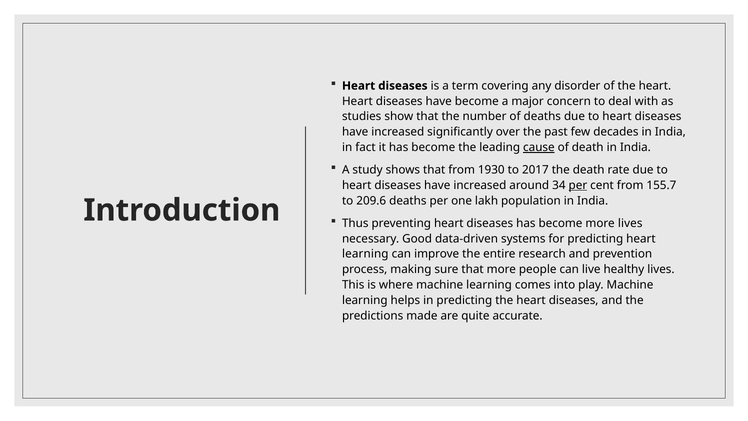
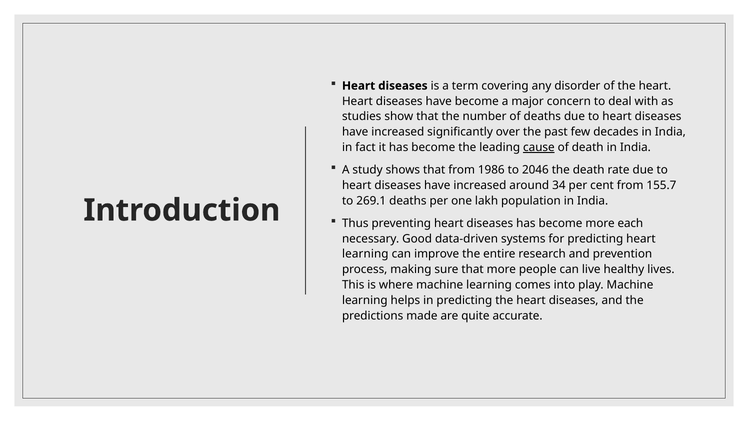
1930: 1930 -> 1986
2017: 2017 -> 2046
per at (578, 185) underline: present -> none
209.6: 209.6 -> 269.1
more lives: lives -> each
